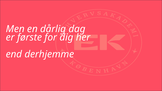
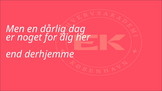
første: første -> noget
